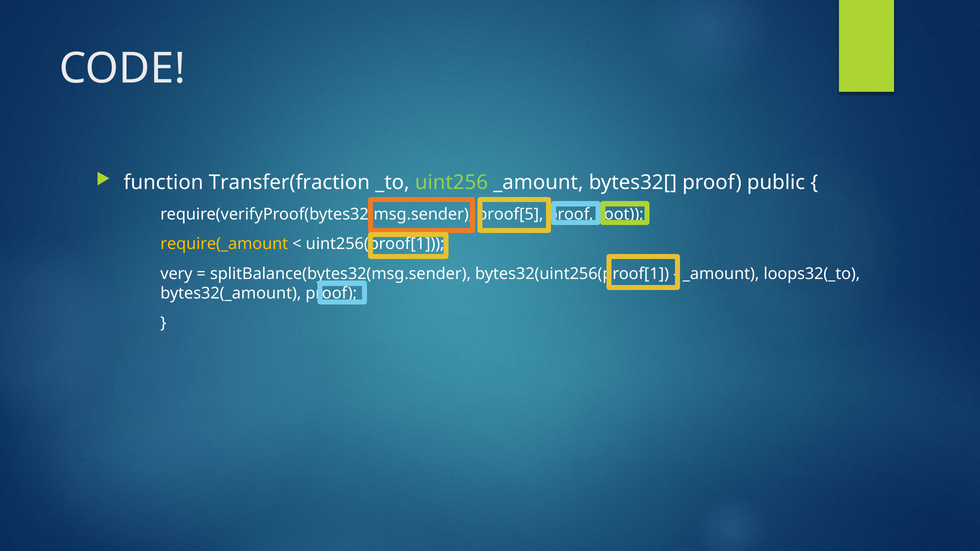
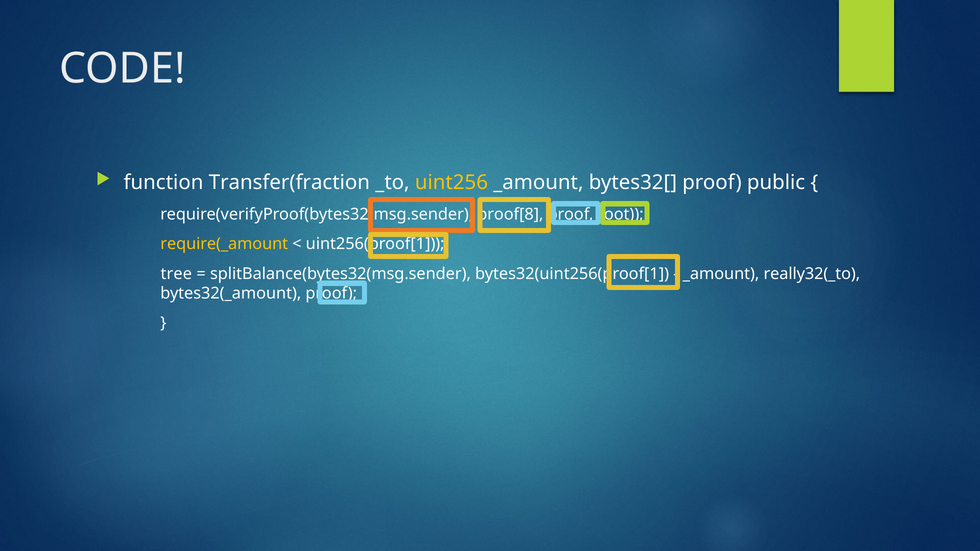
uint256 colour: light green -> yellow
proof[5: proof[5 -> proof[8
very: very -> tree
loops32(_to: loops32(_to -> really32(_to
